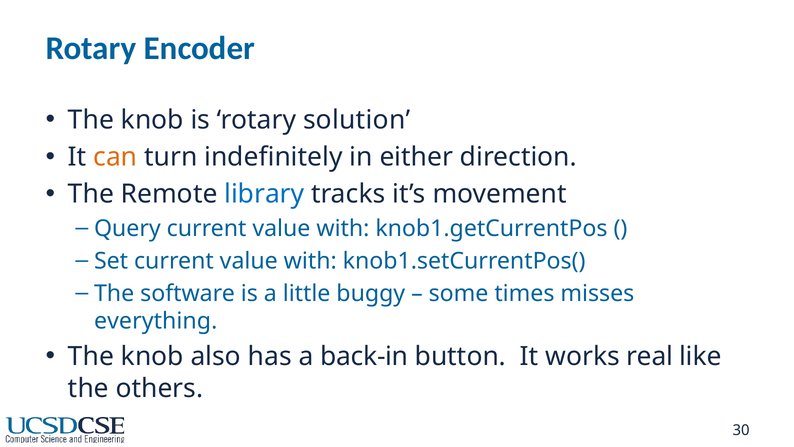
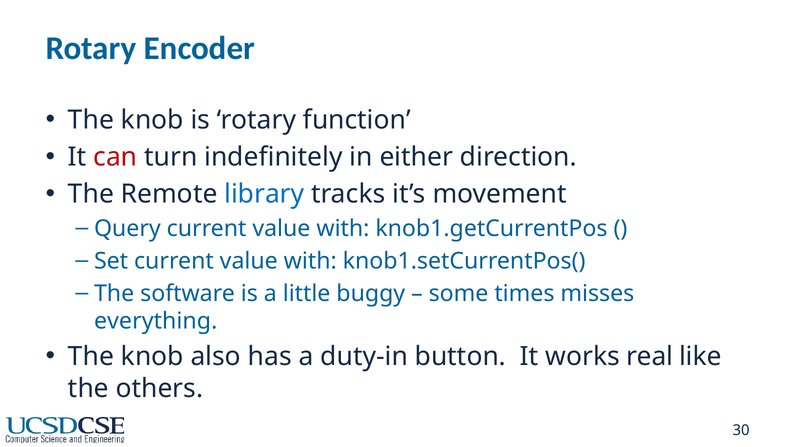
solution: solution -> function
can colour: orange -> red
back-in: back-in -> duty-in
